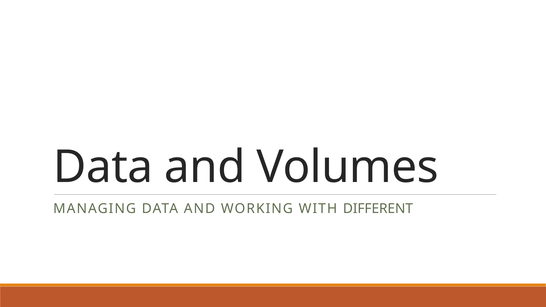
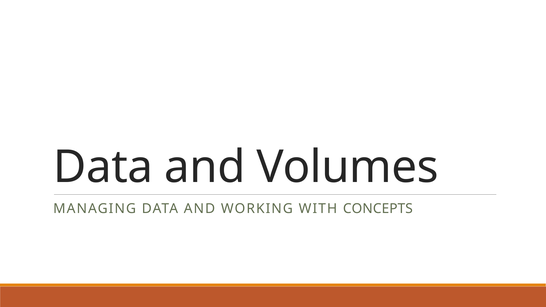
DIFFERENT: DIFFERENT -> CONCEPTS
